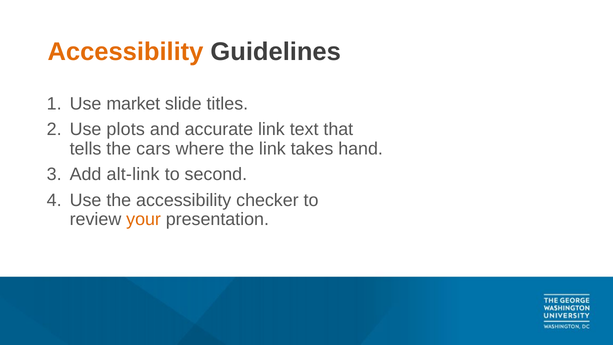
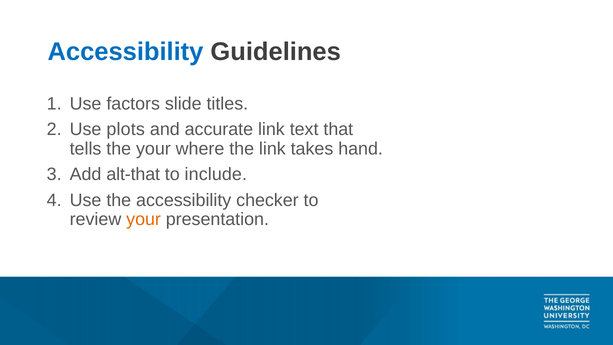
Accessibility at (125, 52) colour: orange -> blue
market: market -> factors
the cars: cars -> your
alt-link: alt-link -> alt-that
second: second -> include
